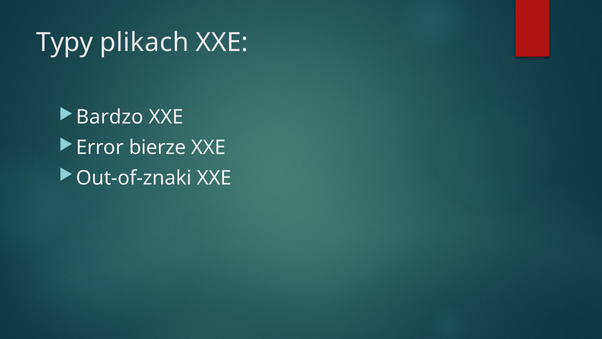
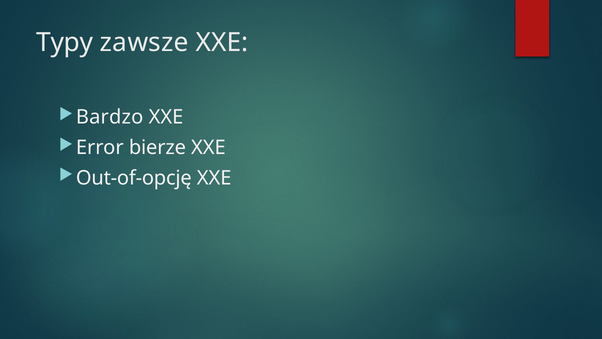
plikach: plikach -> zawsze
Out-of-znaki: Out-of-znaki -> Out-of-opcję
